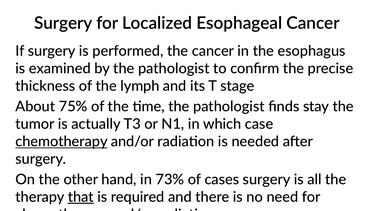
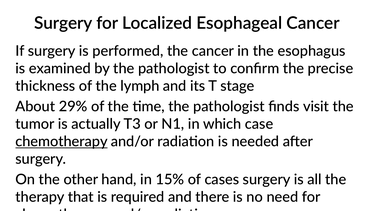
75%: 75% -> 29%
stay: stay -> visit
73%: 73% -> 15%
that underline: present -> none
